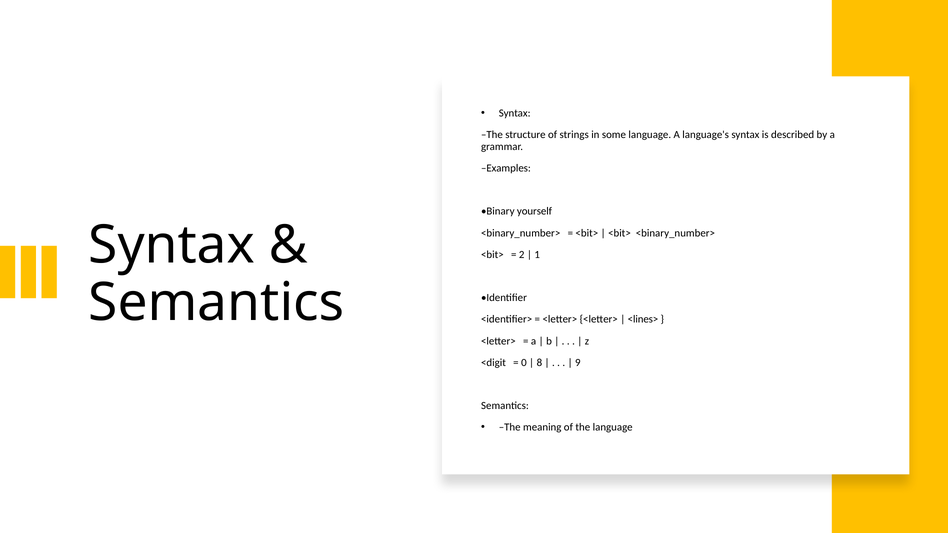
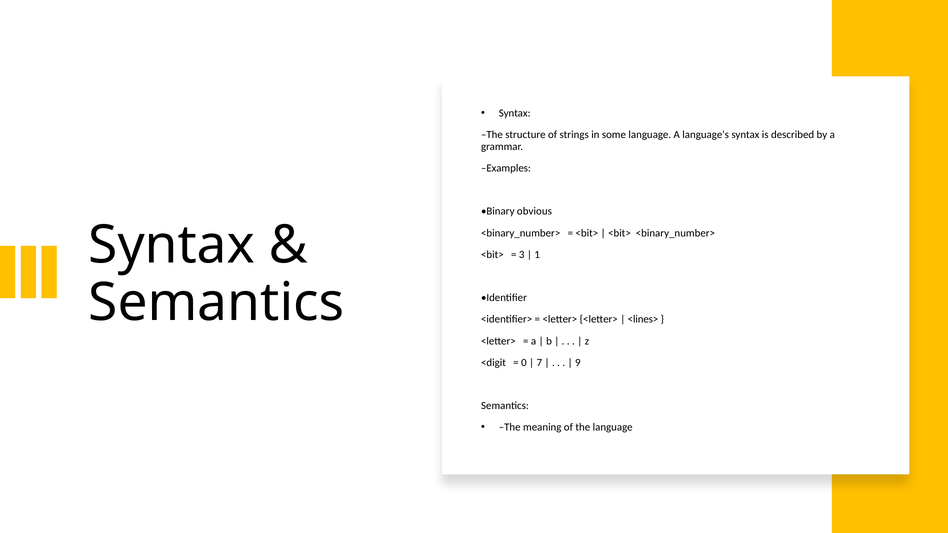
yourself: yourself -> obvious
2: 2 -> 3
8: 8 -> 7
